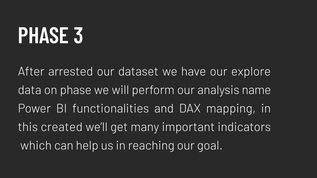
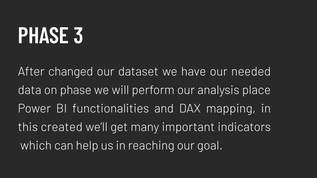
arrested: arrested -> changed
explore: explore -> needed
name: name -> place
